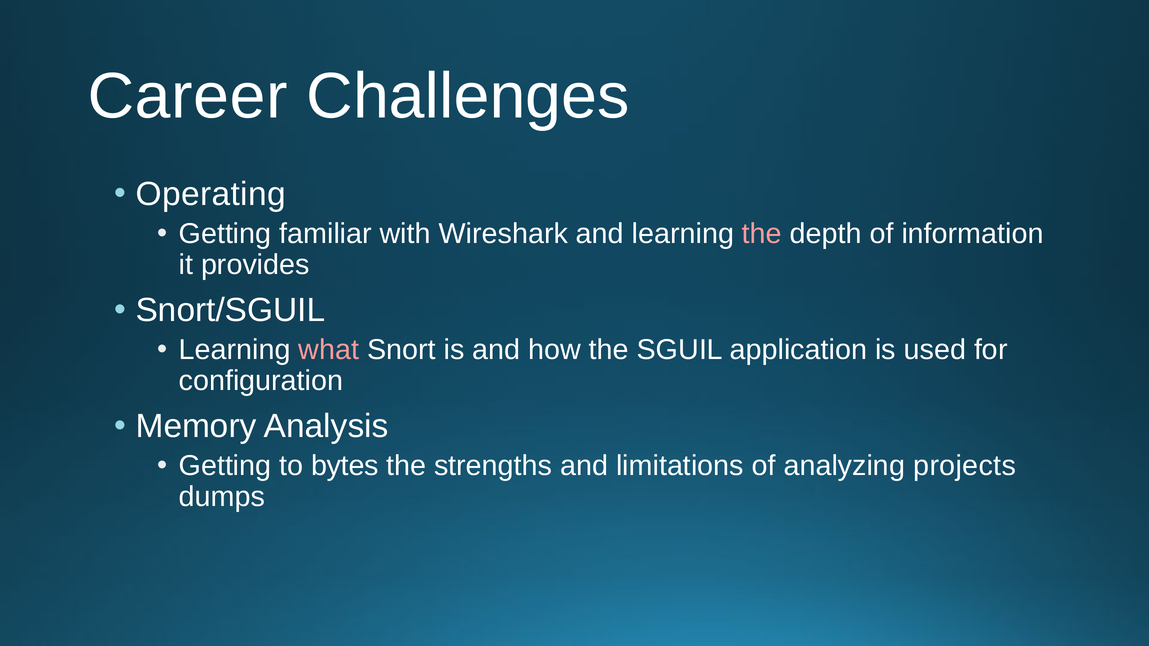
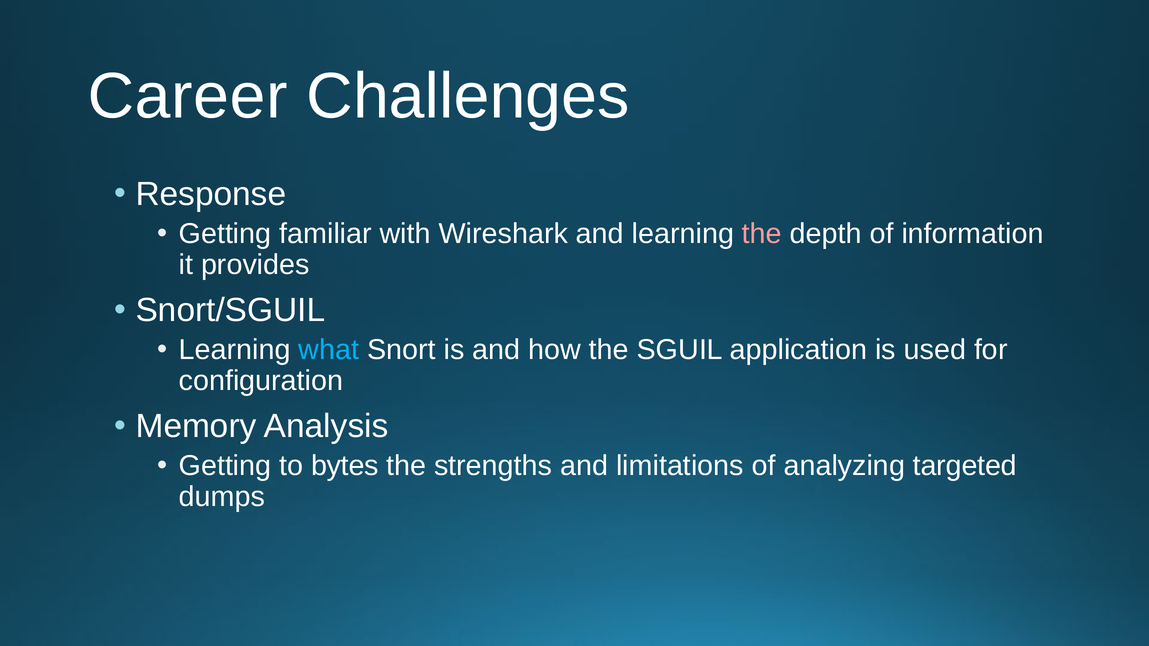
Operating: Operating -> Response
what colour: pink -> light blue
projects: projects -> targeted
